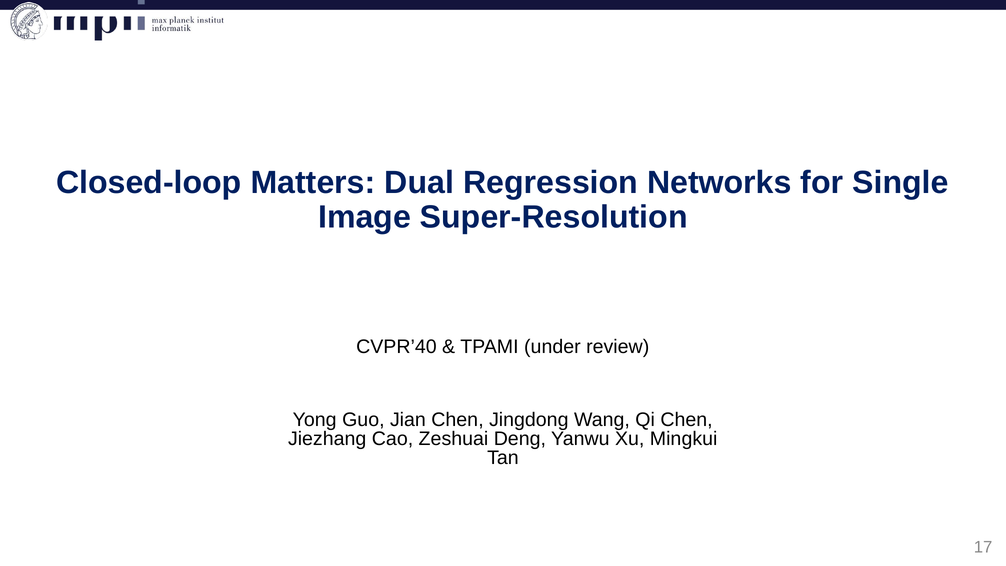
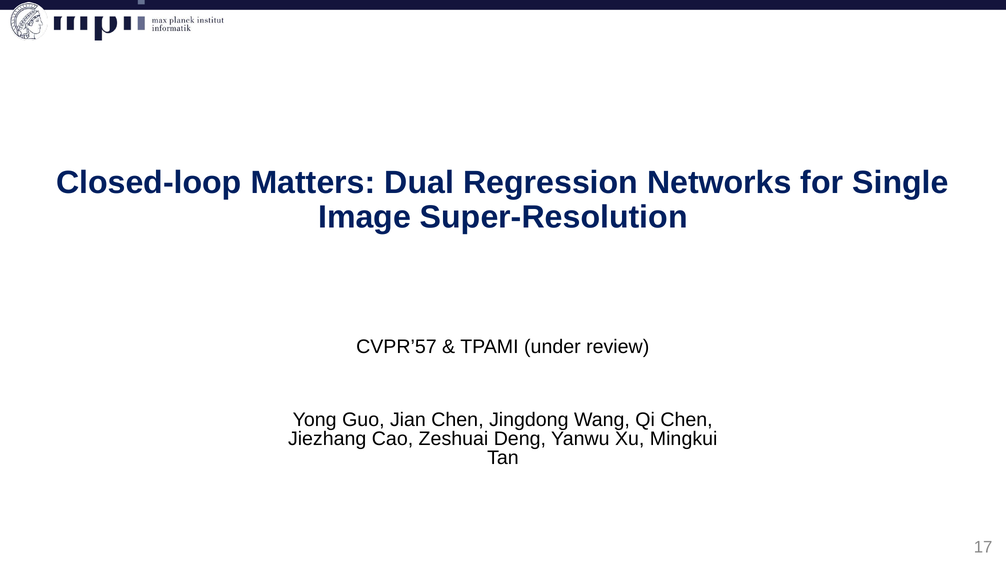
CVPR’40: CVPR’40 -> CVPR’57
